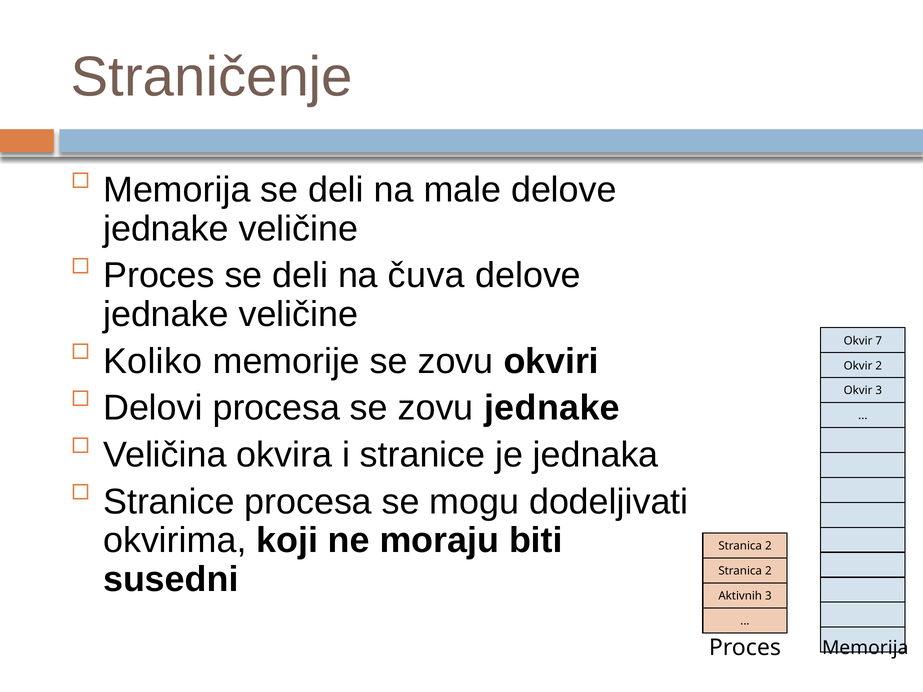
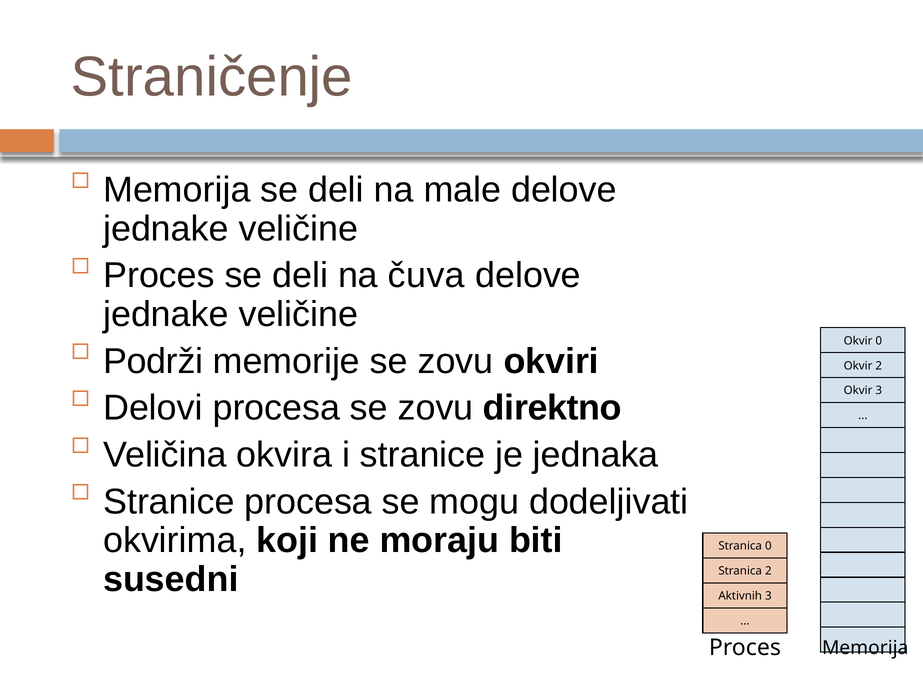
Okvir 7: 7 -> 0
Koliko: Koliko -> Podrži
zovu jednake: jednake -> direktno
2 at (768, 546): 2 -> 0
